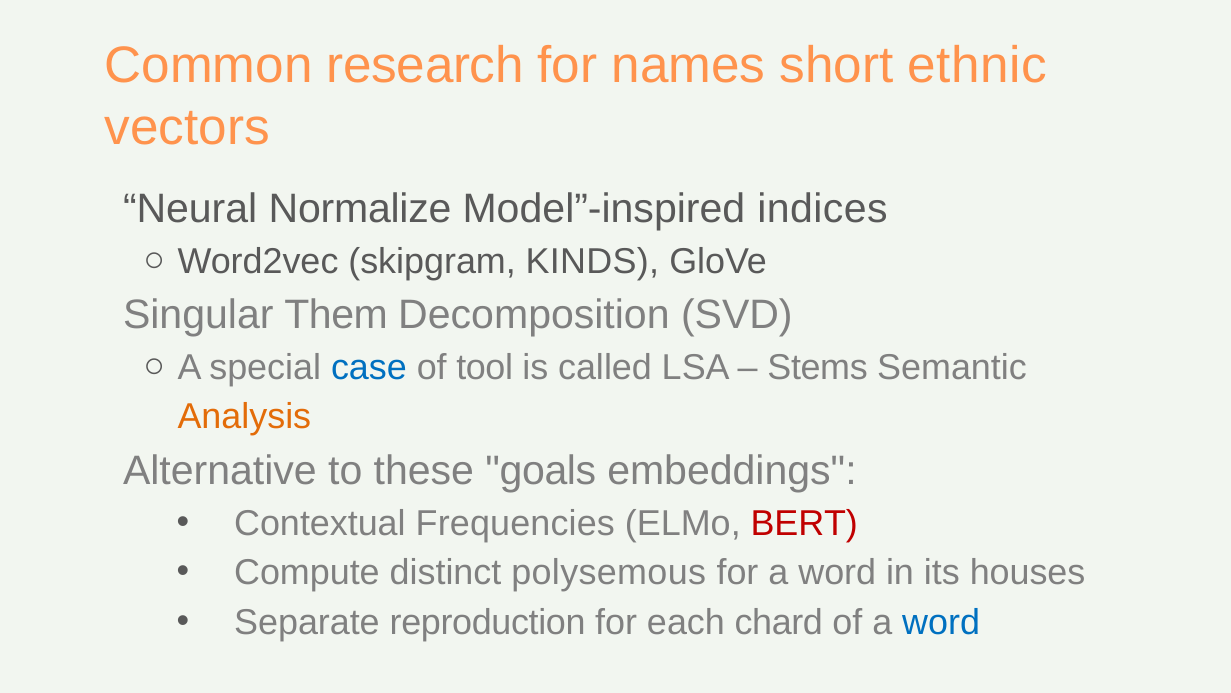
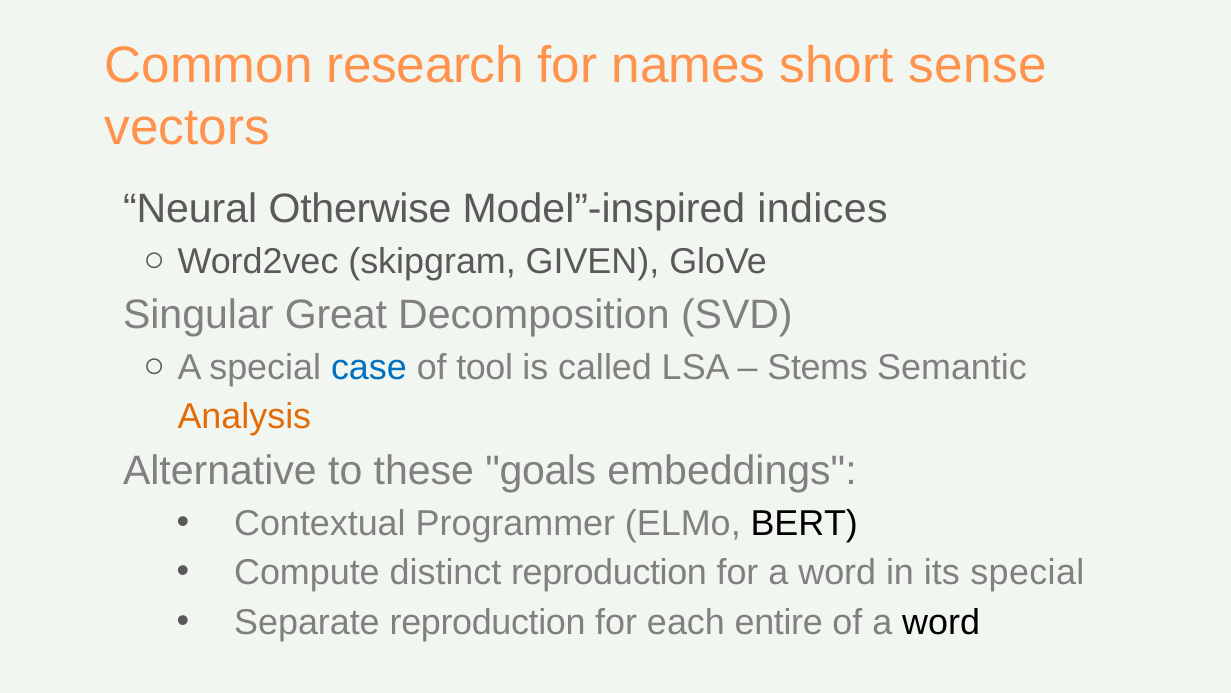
ethnic: ethnic -> sense
Normalize: Normalize -> Otherwise
KINDS: KINDS -> GIVEN
Them: Them -> Great
Frequencies: Frequencies -> Programmer
BERT colour: red -> black
distinct polysemous: polysemous -> reproduction
its houses: houses -> special
chard: chard -> entire
word at (941, 622) colour: blue -> black
